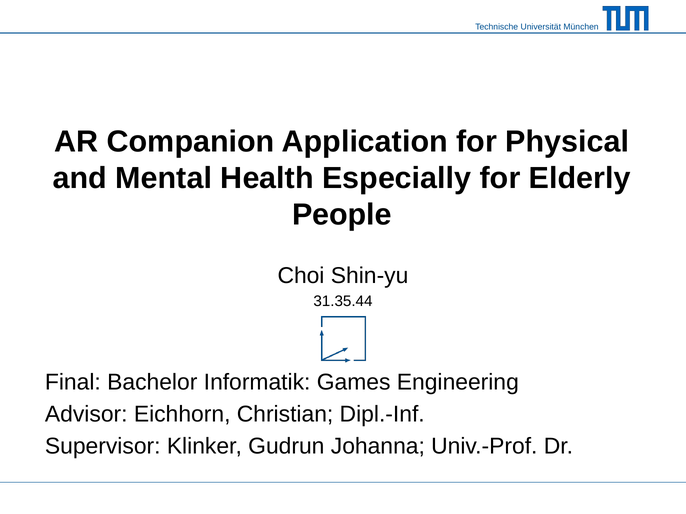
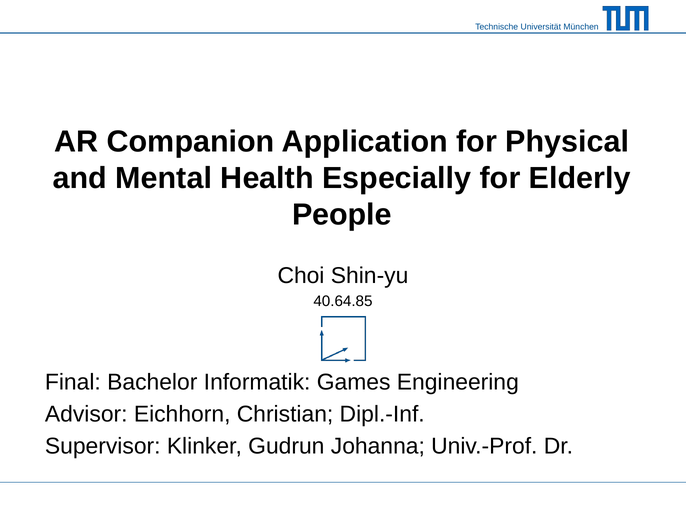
31.35.44: 31.35.44 -> 40.64.85
